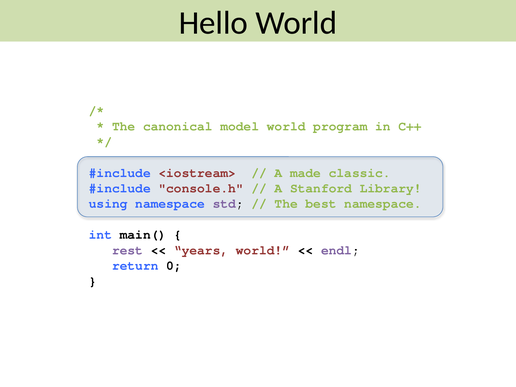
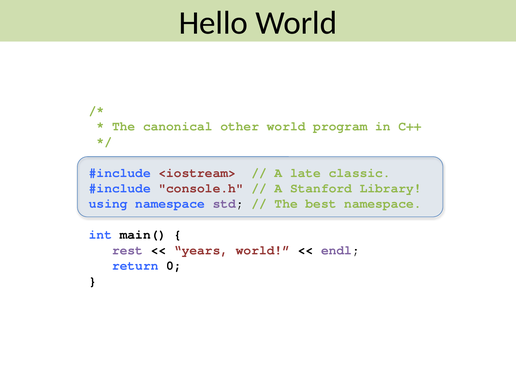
model: model -> other
made: made -> late
